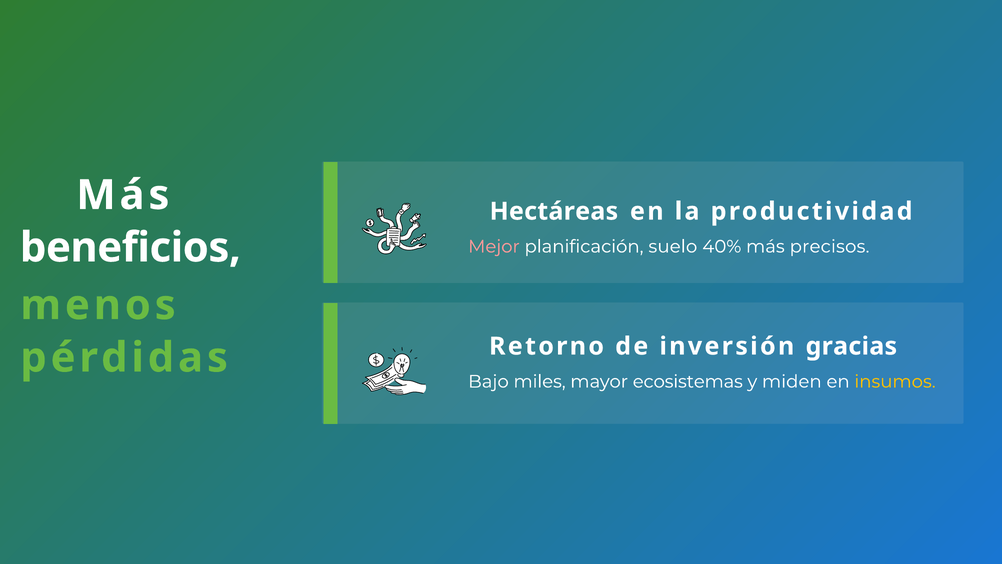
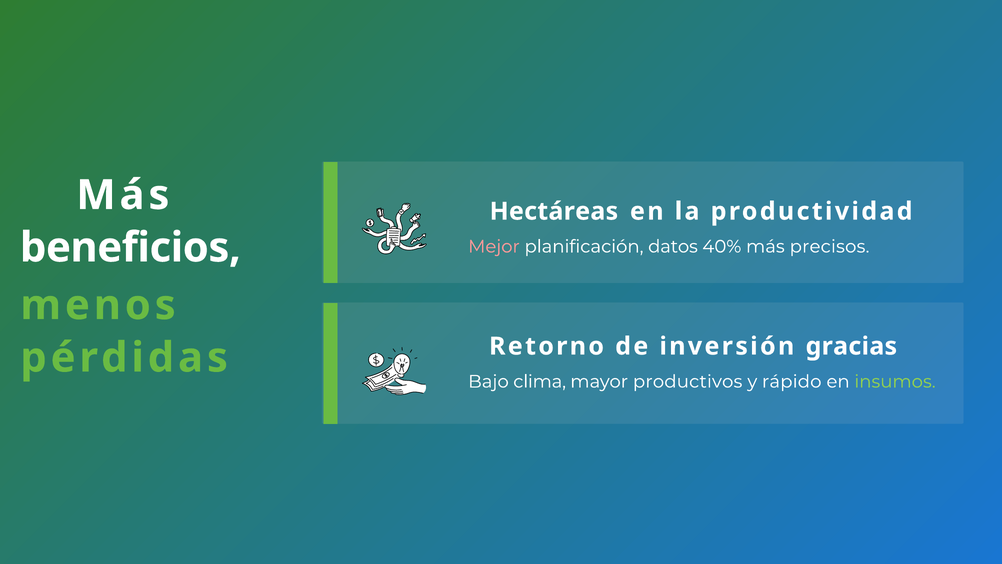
suelo: suelo -> datos
miles: miles -> clima
ecosistemas: ecosistemas -> productivos
miden: miden -> rápido
insumos colour: yellow -> light green
